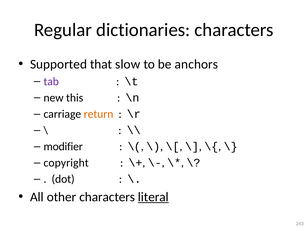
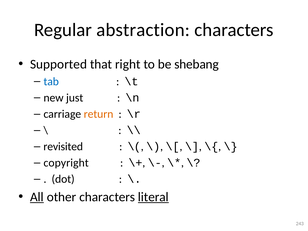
dictionaries: dictionaries -> abstraction
slow: slow -> right
anchors: anchors -> shebang
tab colour: purple -> blue
this: this -> just
modifier: modifier -> revisited
All underline: none -> present
